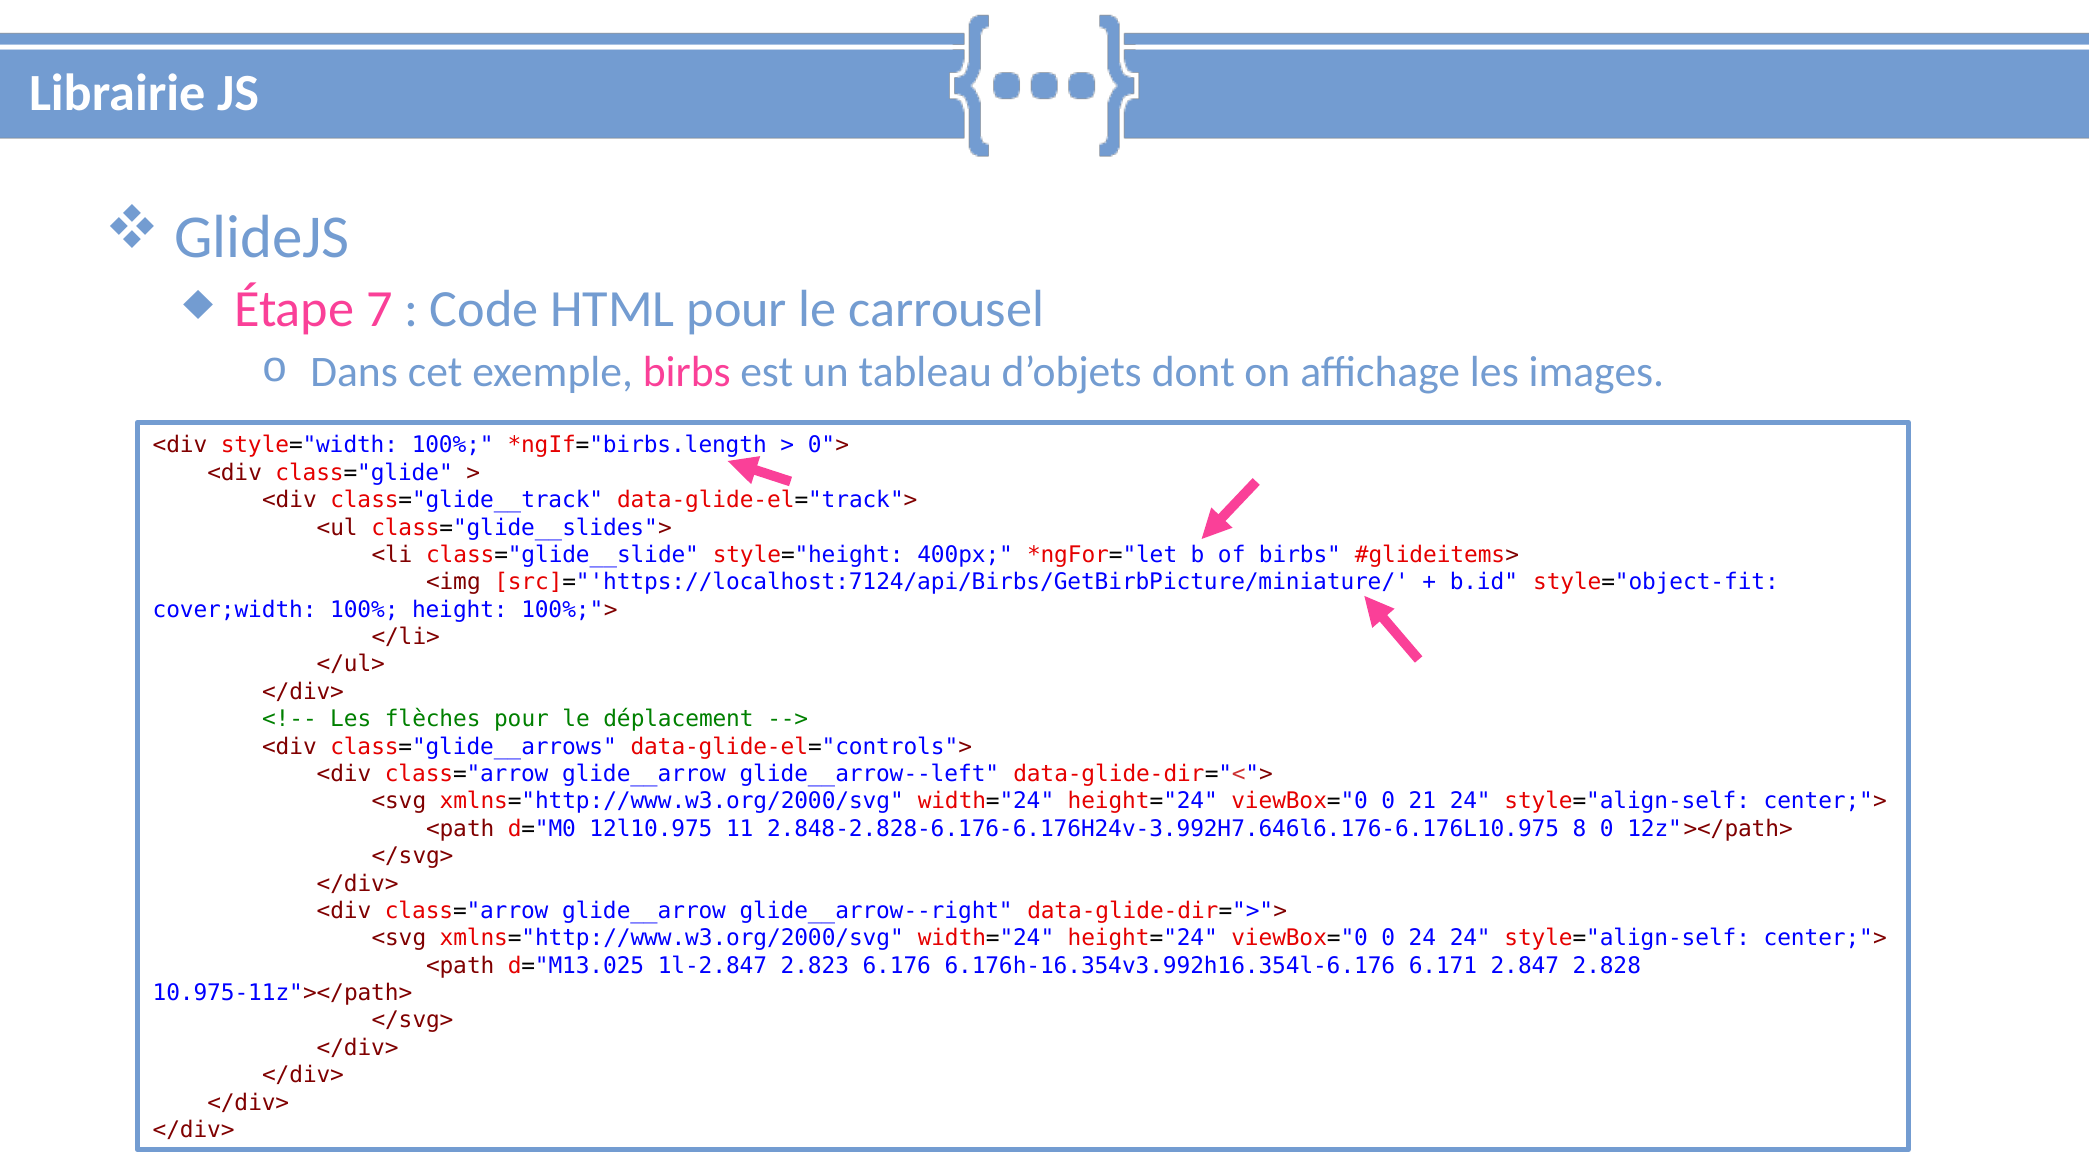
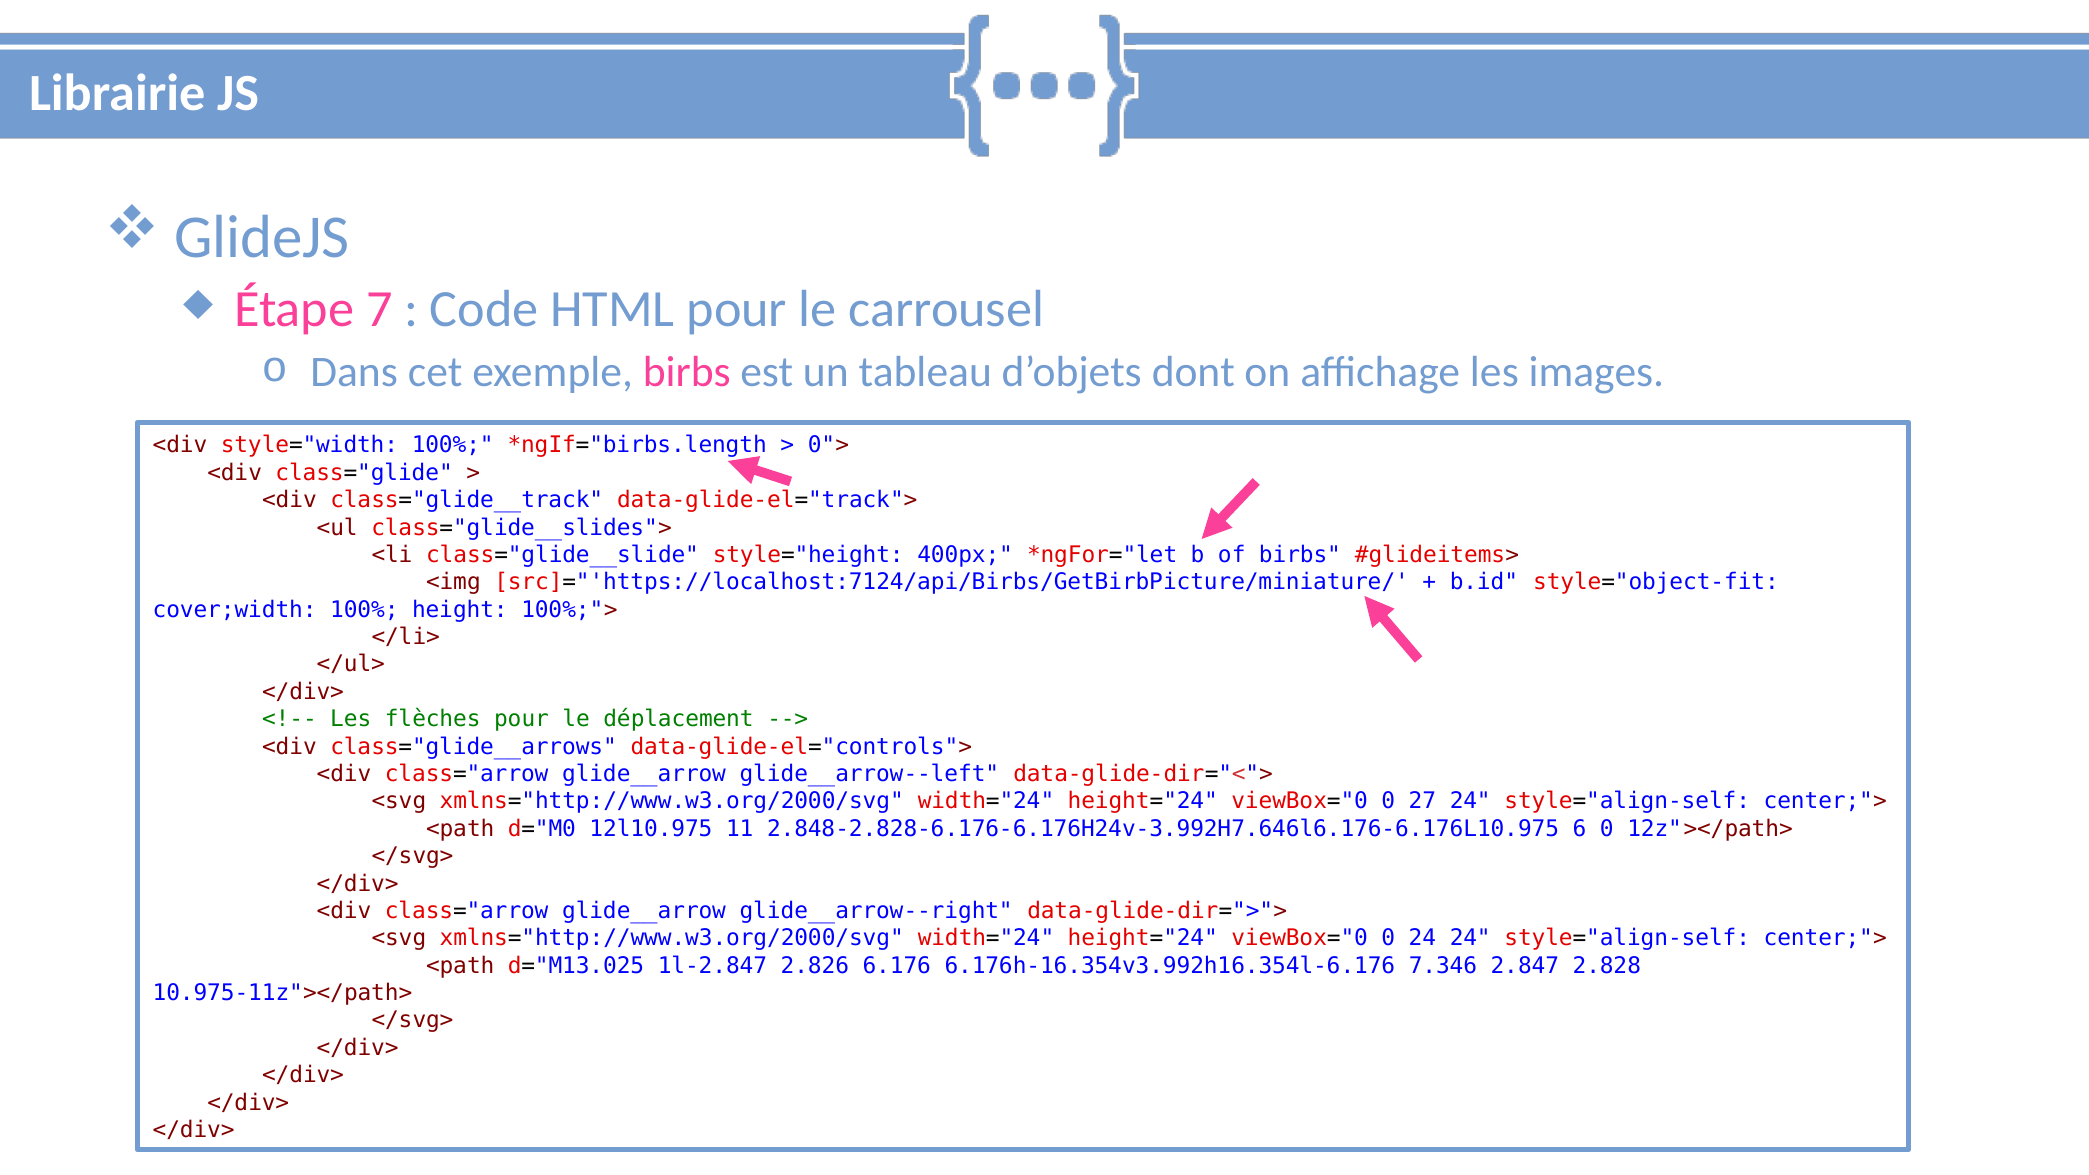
21: 21 -> 27
8: 8 -> 6
2.823: 2.823 -> 2.826
6.171: 6.171 -> 7.346
